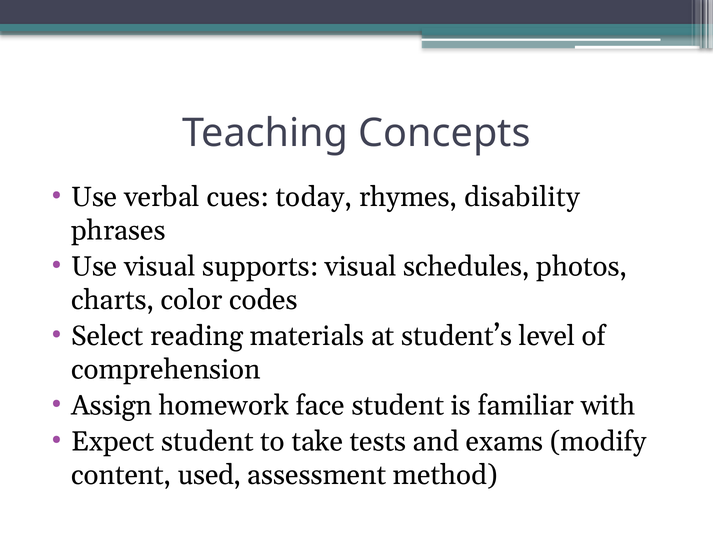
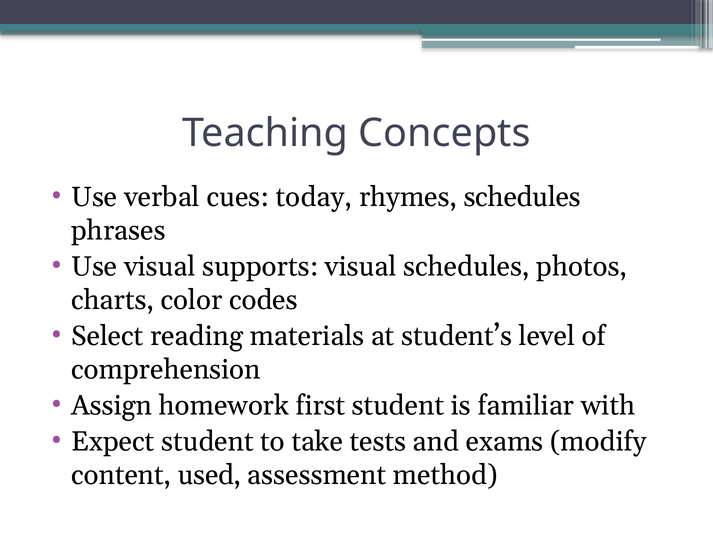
rhymes disability: disability -> schedules
face: face -> first
